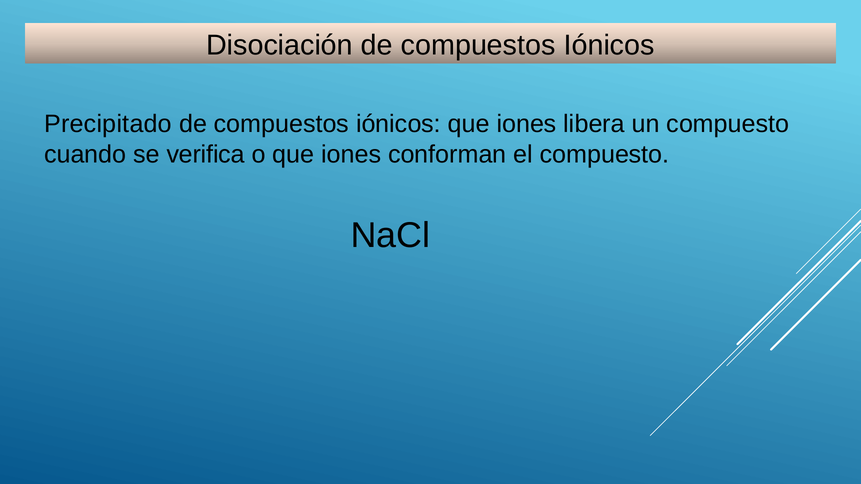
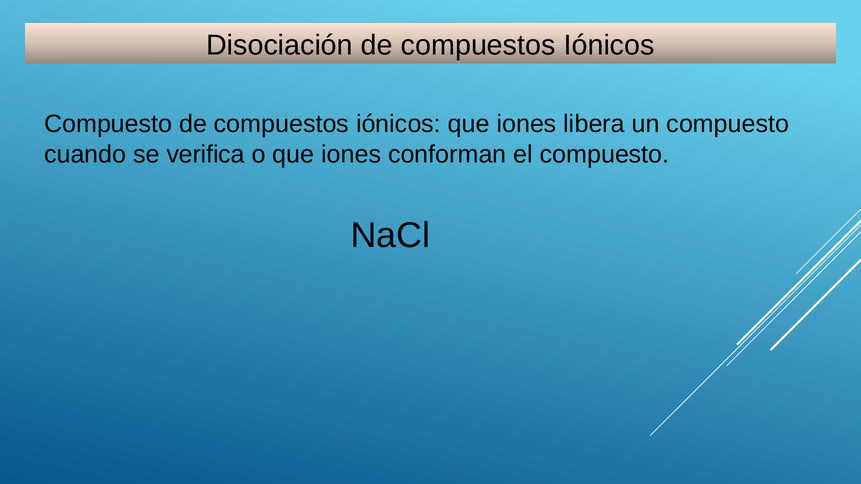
Precipitado at (108, 124): Precipitado -> Compuesto
